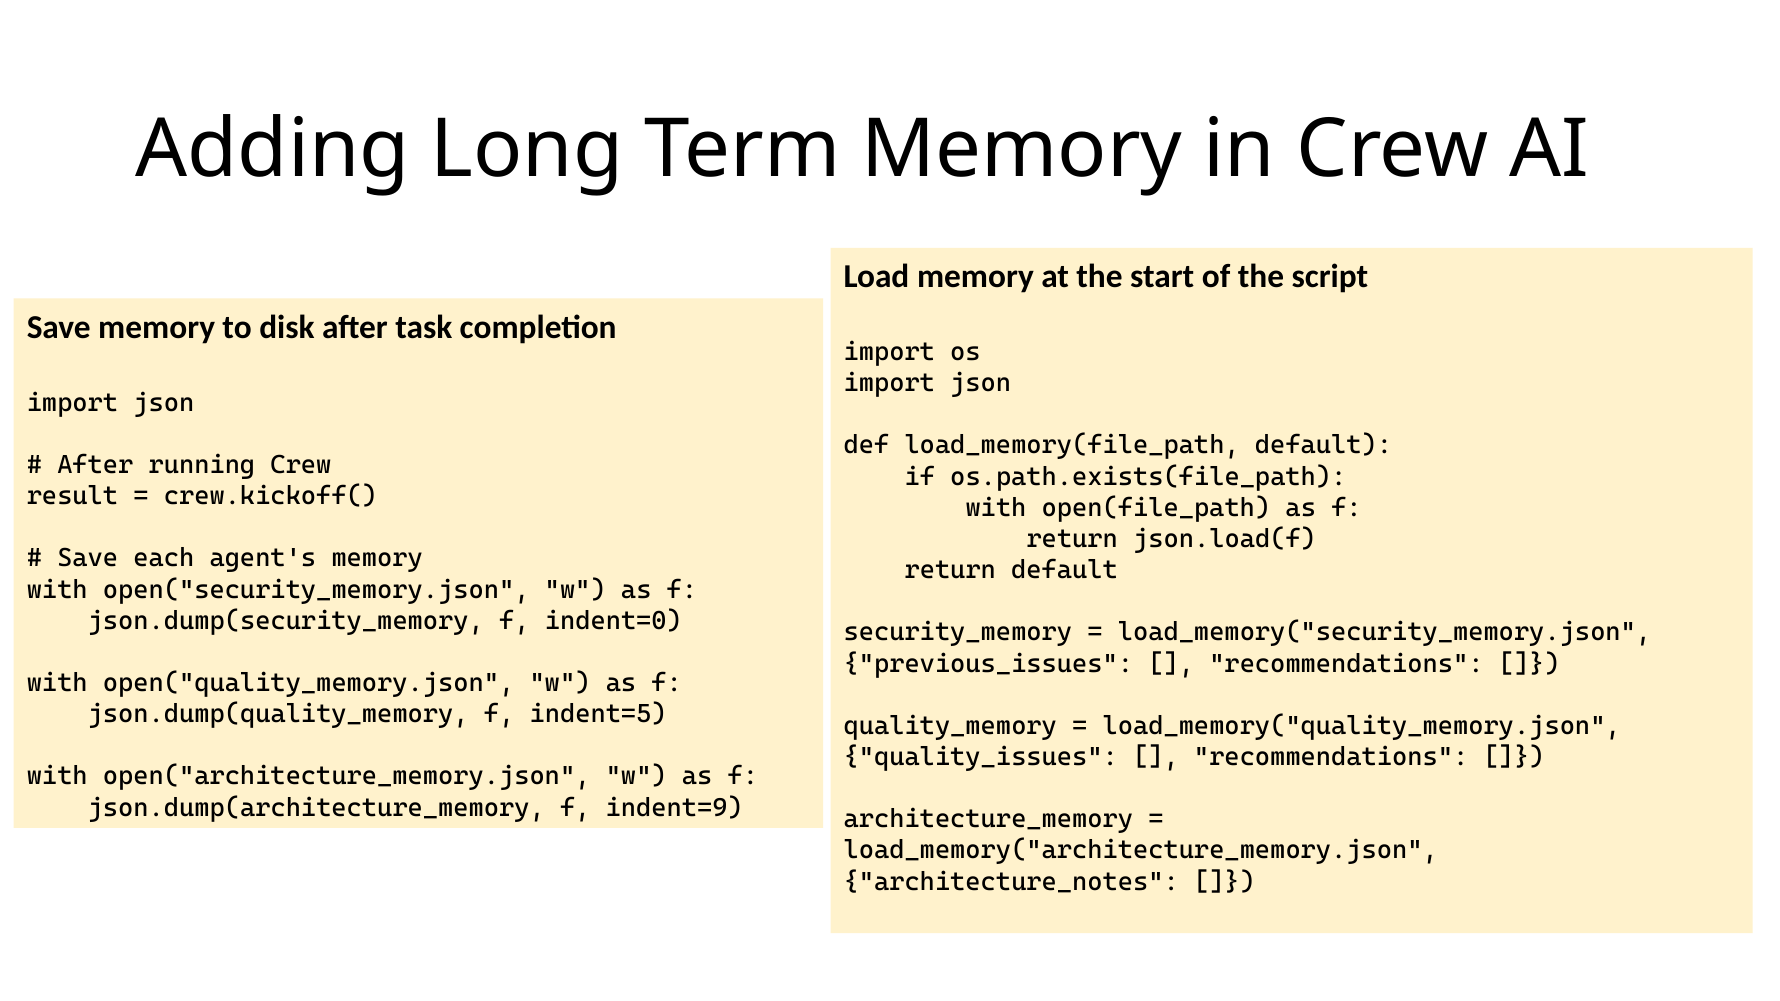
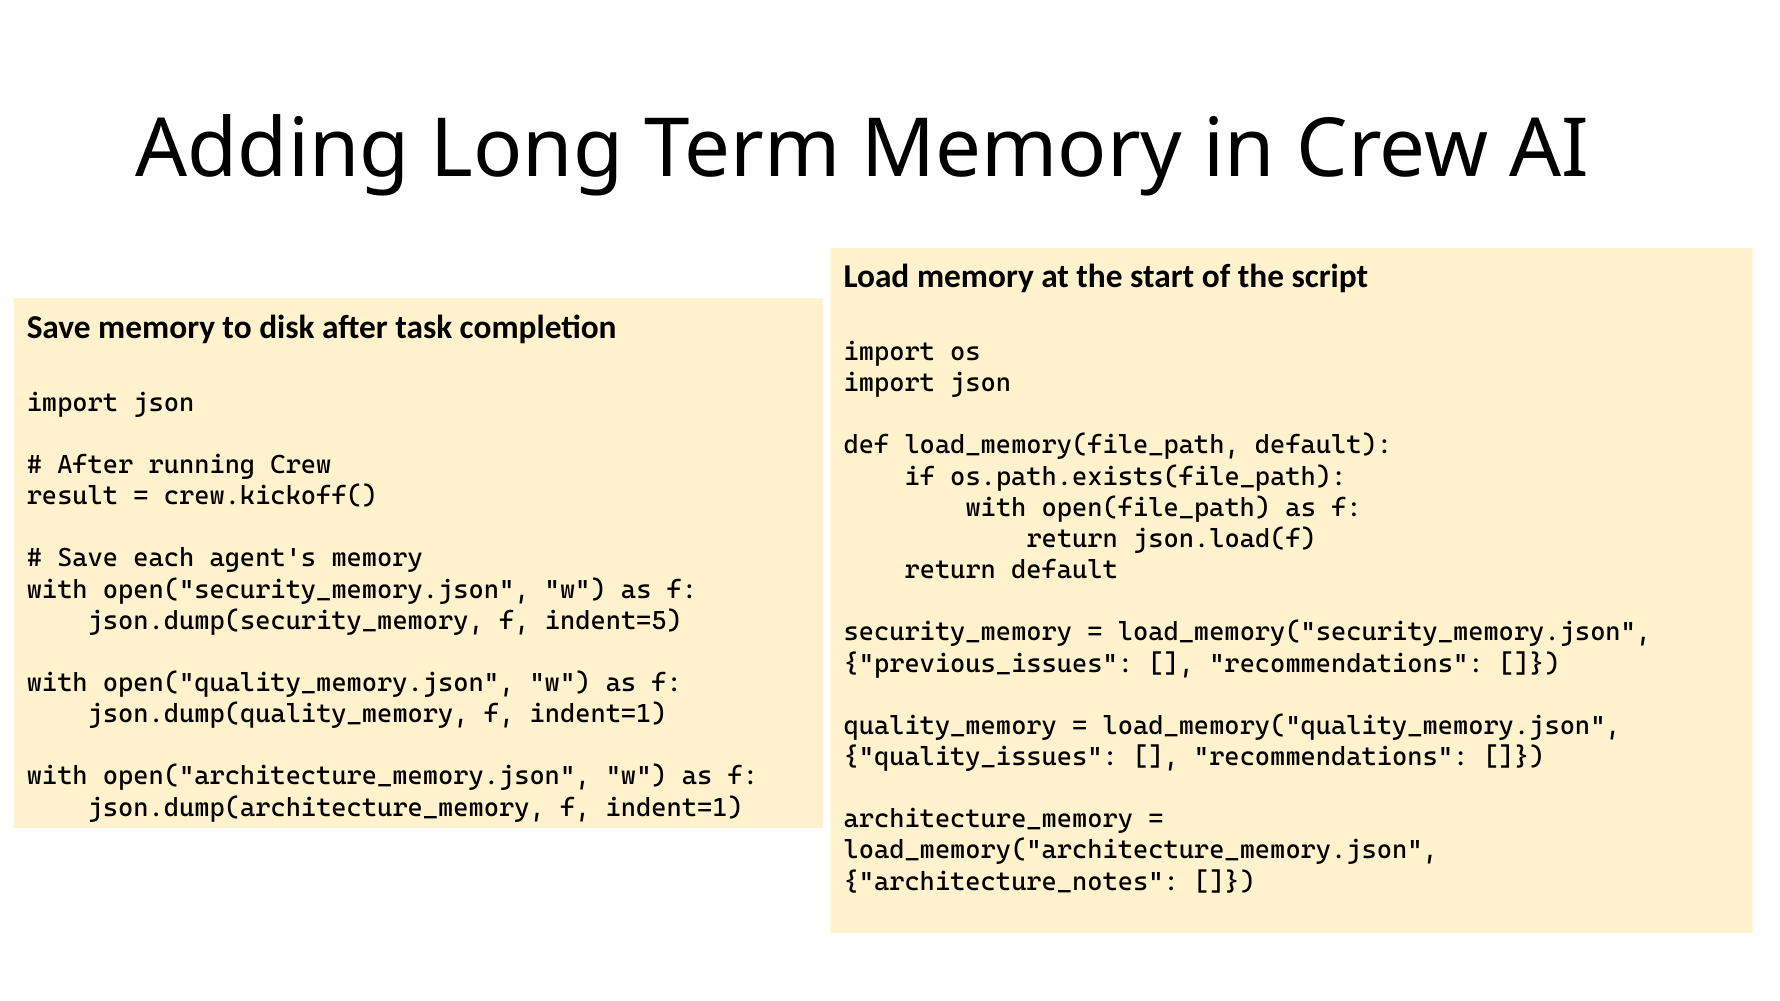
indent=0: indent=0 -> indent=5
json.dump(quality_memory f indent=5: indent=5 -> indent=1
json.dump(architecture_memory f indent=9: indent=9 -> indent=1
